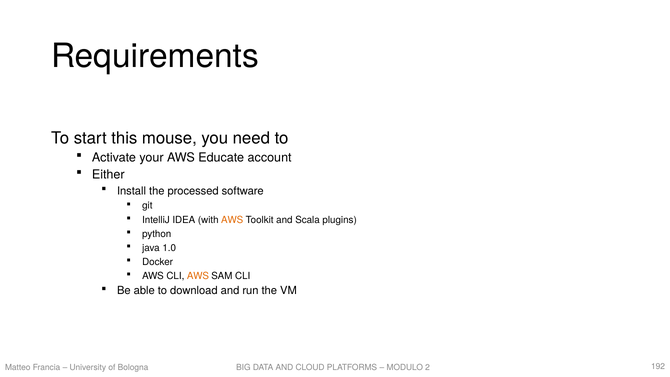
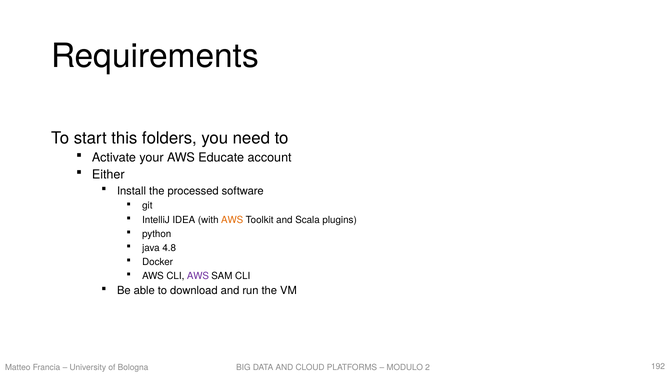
mouse: mouse -> folders
1.0: 1.0 -> 4.8
AWS at (198, 276) colour: orange -> purple
